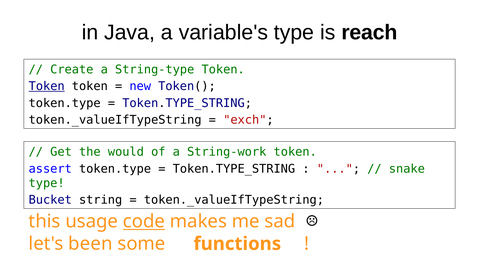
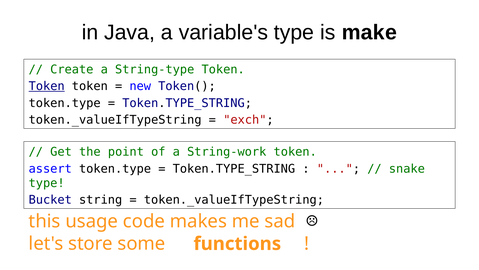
reach: reach -> make
would: would -> point
code underline: present -> none
been: been -> store
